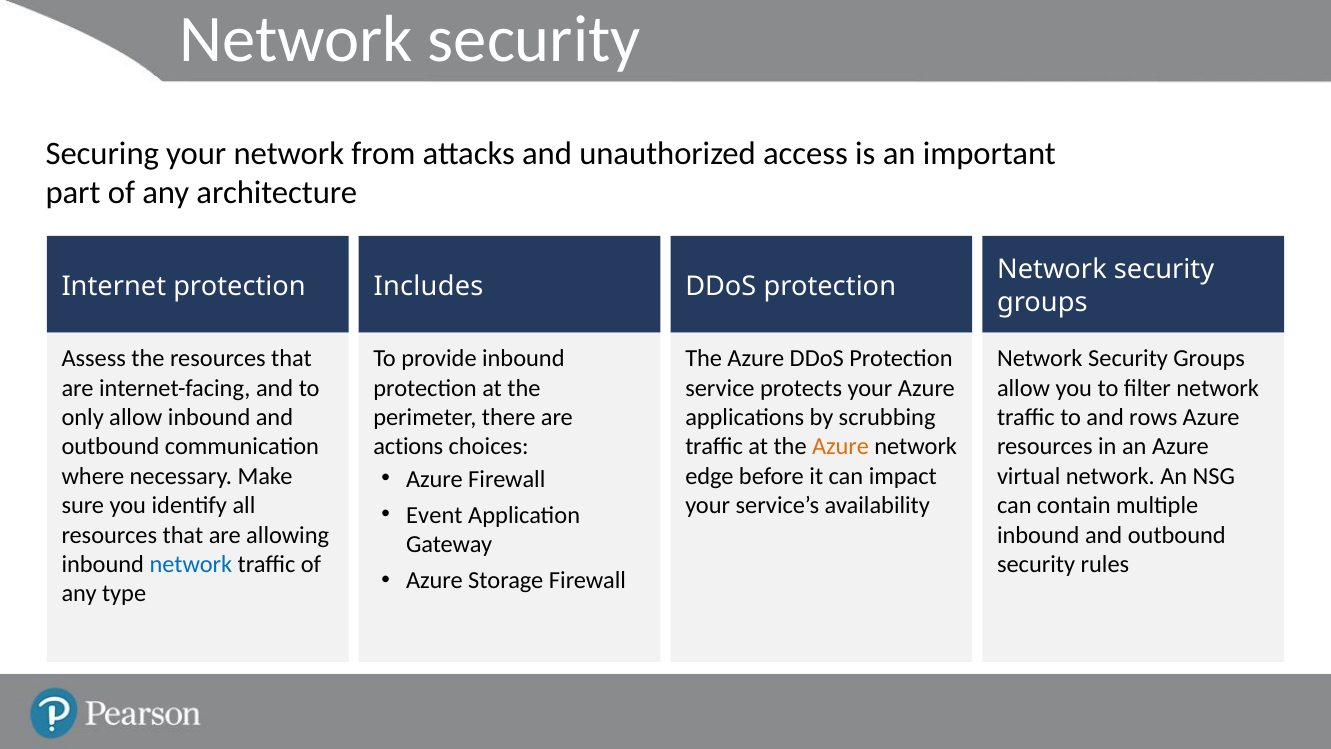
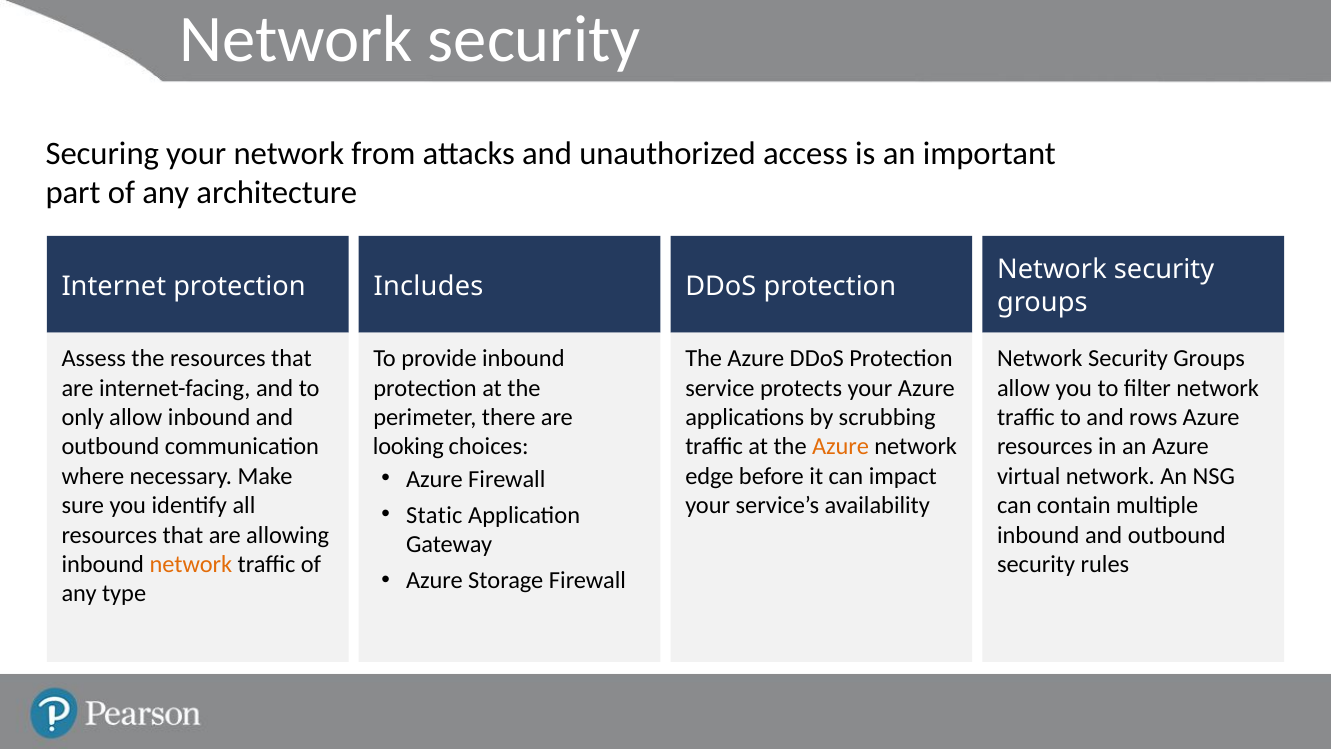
actions: actions -> looking
Event: Event -> Static
network at (191, 564) colour: blue -> orange
